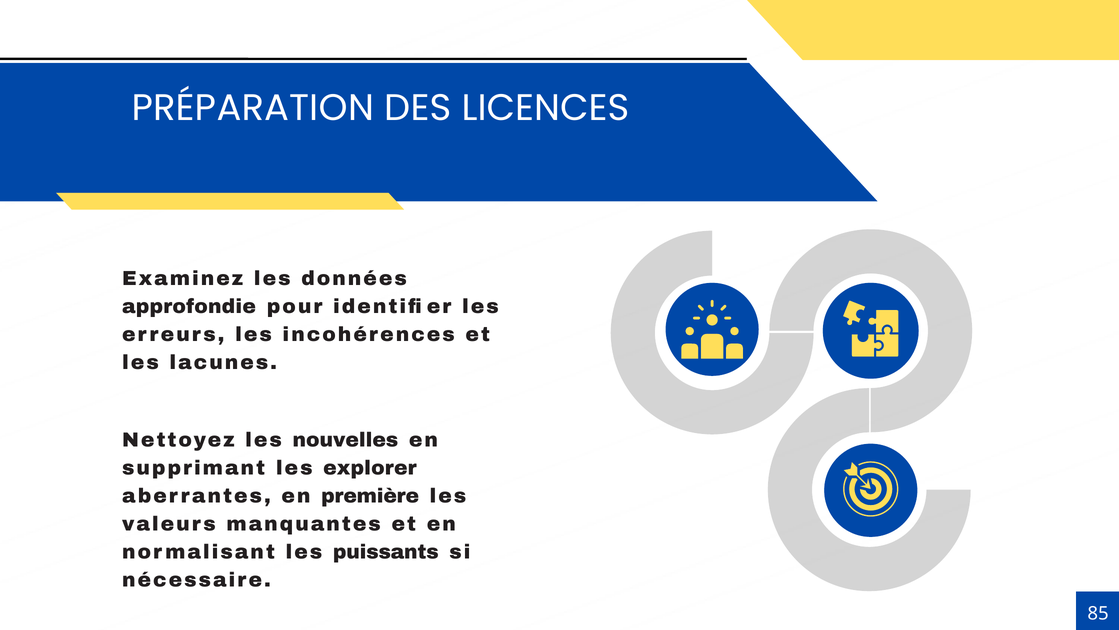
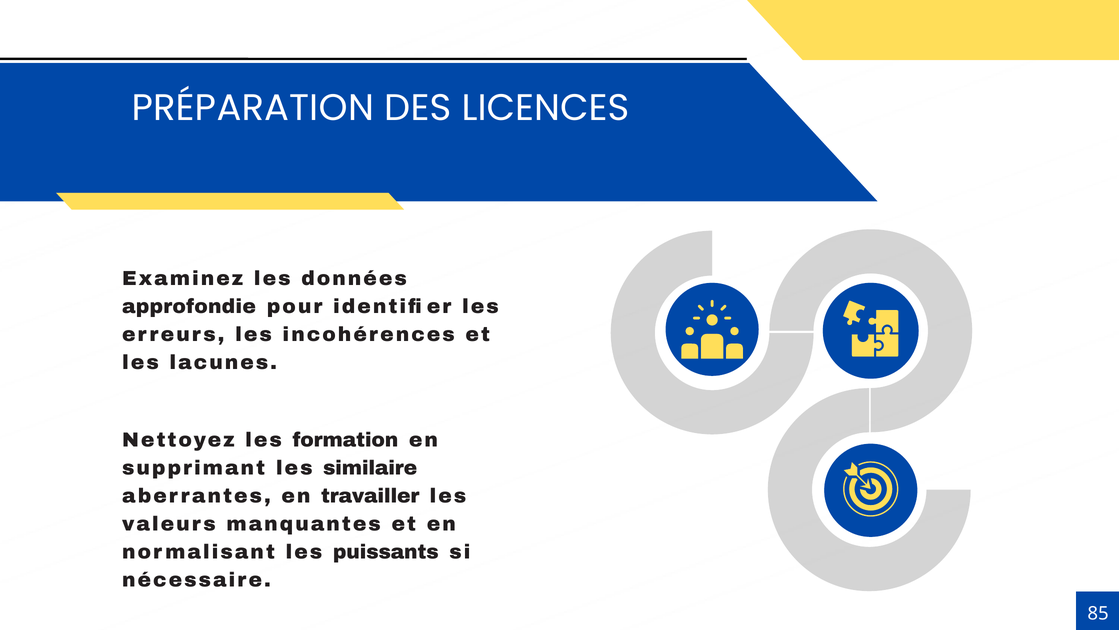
nouvelles: nouvelles -> formation
explorer: explorer -> similaire
première: première -> travailler
